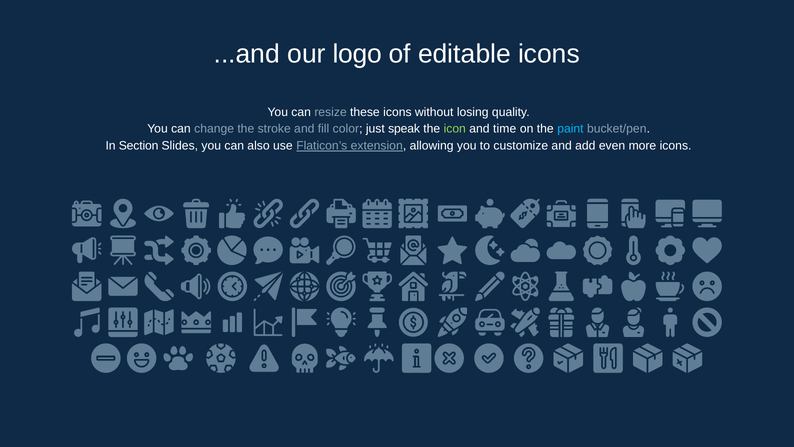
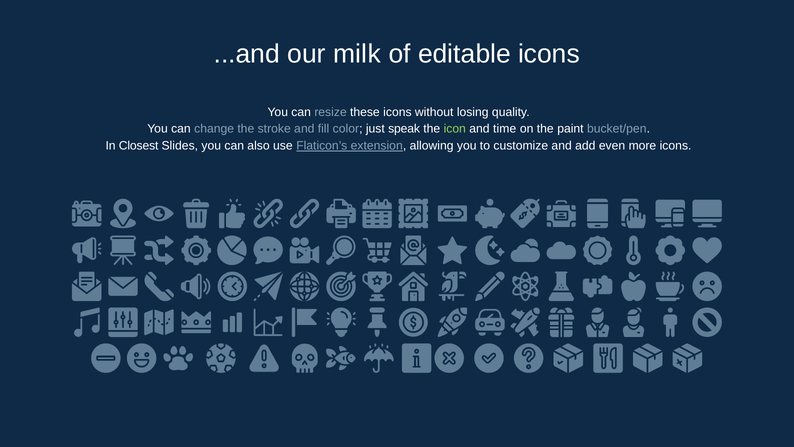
logo: logo -> milk
paint colour: light blue -> white
Section: Section -> Closest
